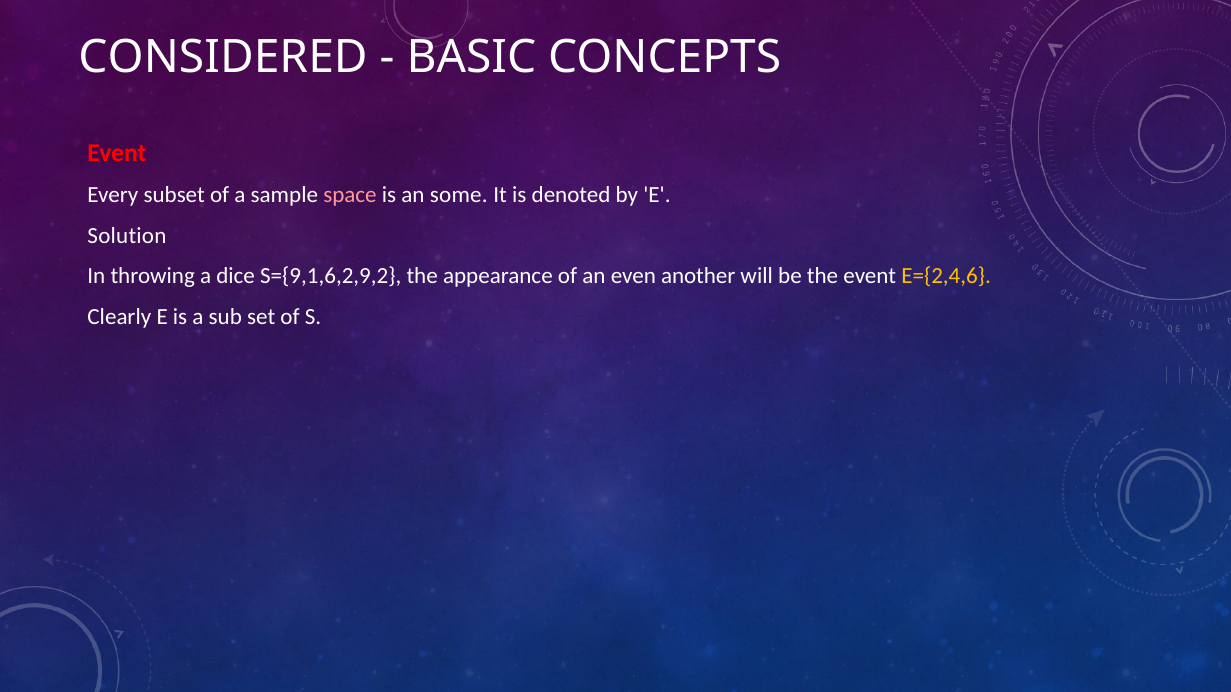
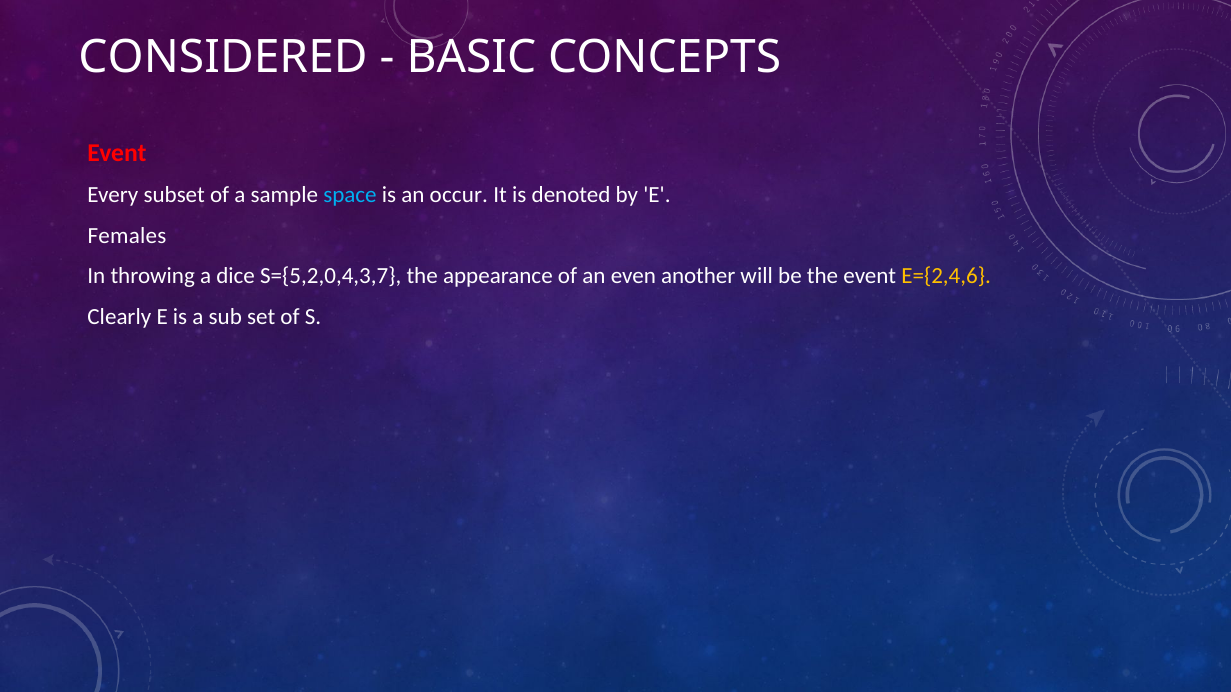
space colour: pink -> light blue
some: some -> occur
Solution: Solution -> Females
S={9,1,6,2,9,2: S={9,1,6,2,9,2 -> S={5,2,0,4,3,7
